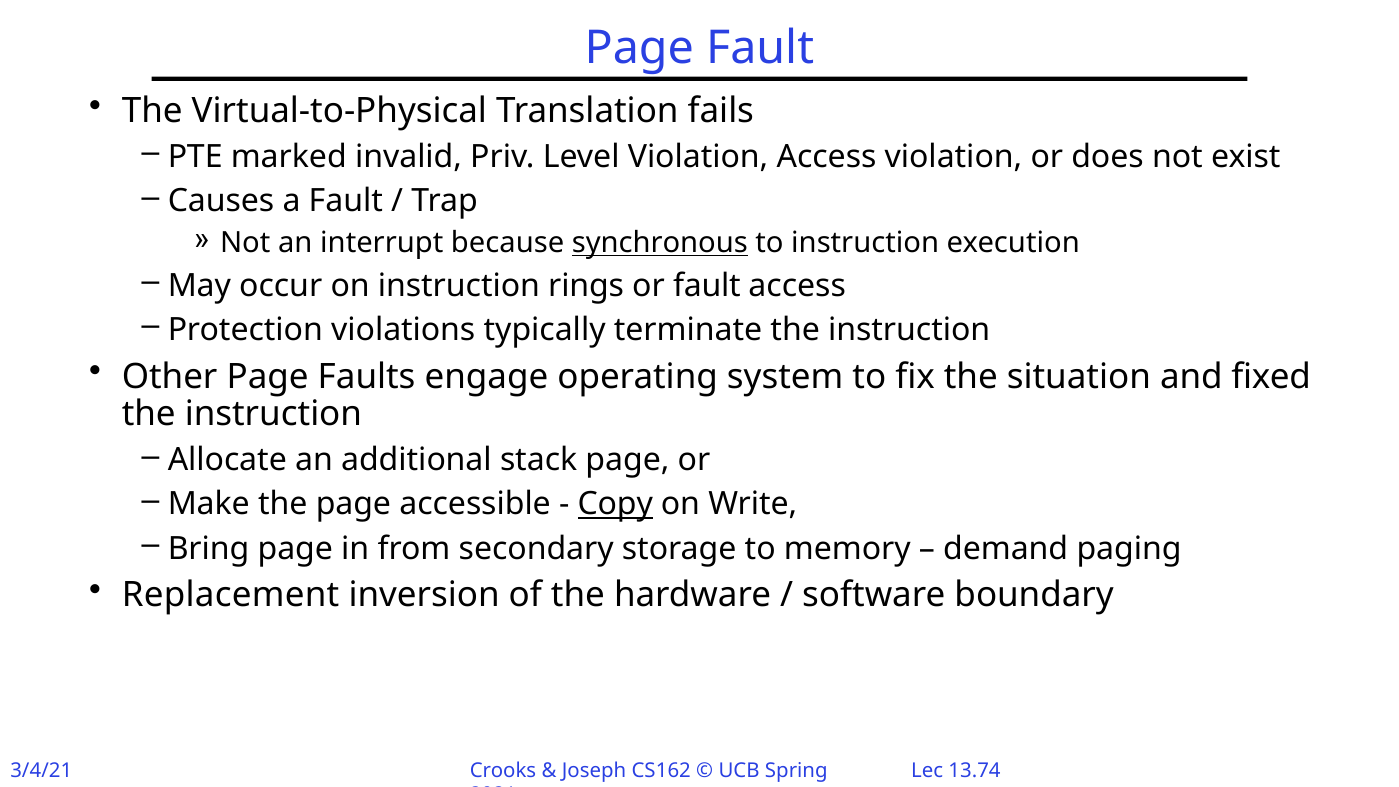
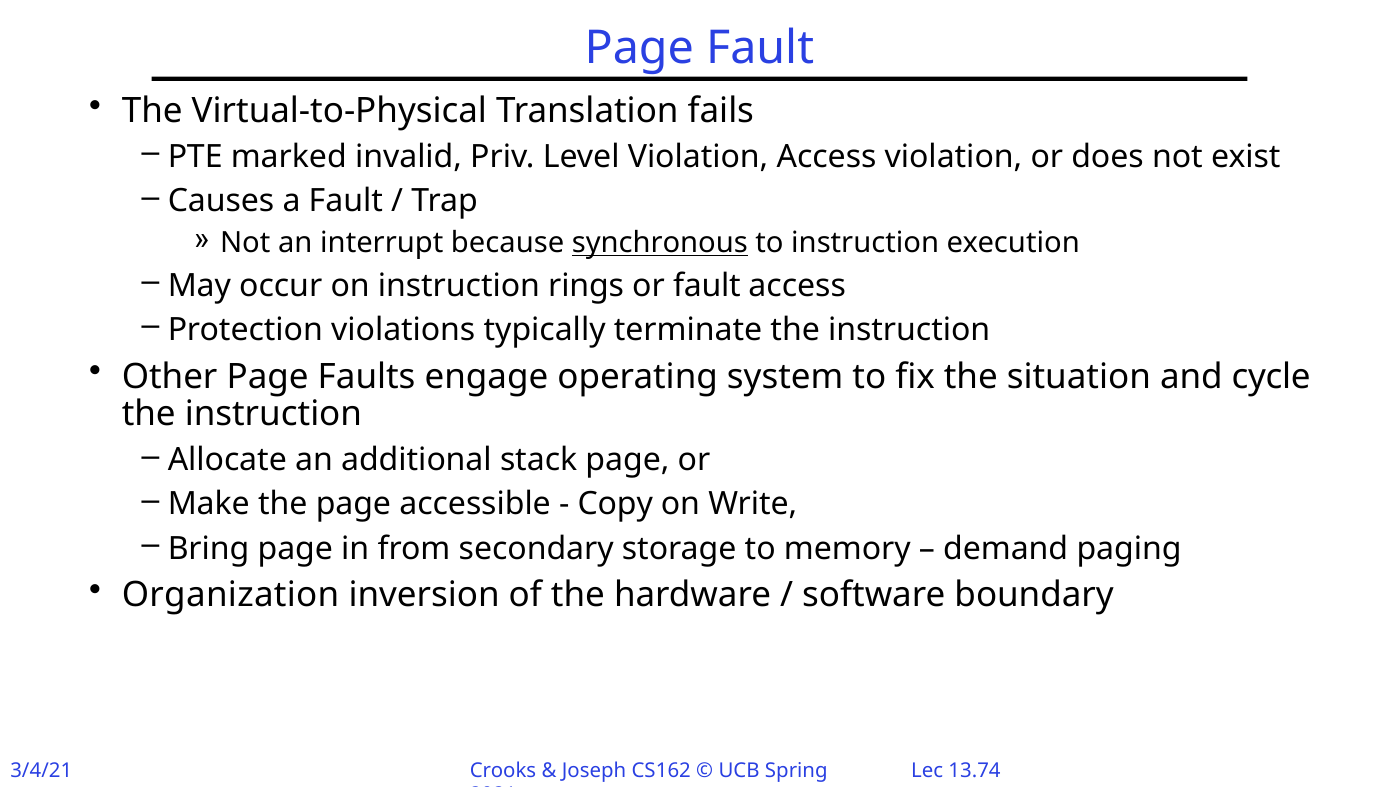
fixed: fixed -> cycle
Copy underline: present -> none
Replacement: Replacement -> Organization
